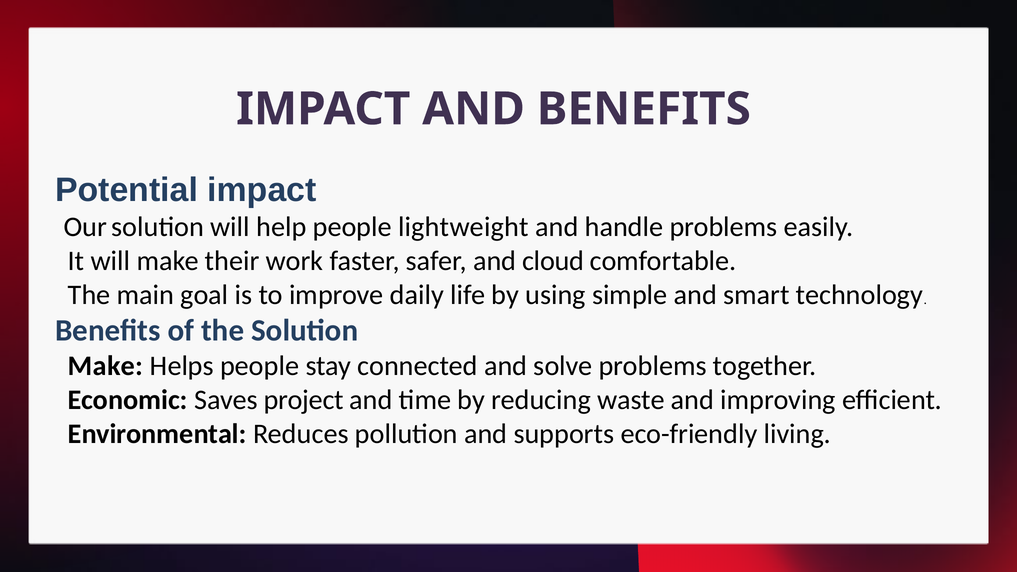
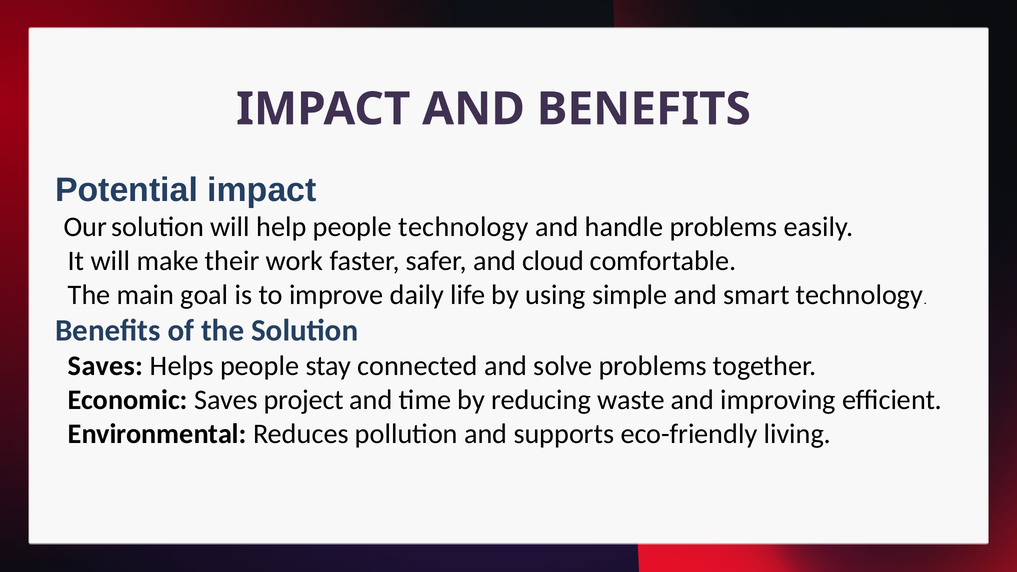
people lightweight: lightweight -> technology
Make at (106, 366): Make -> Saves
